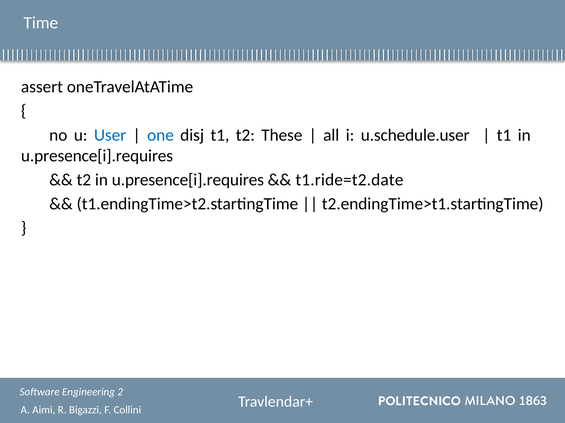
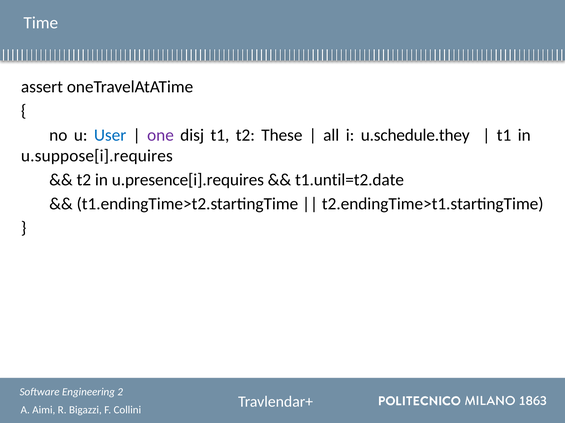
one colour: blue -> purple
u.schedule.user: u.schedule.user -> u.schedule.they
u.presence[i].requires at (97, 156): u.presence[i].requires -> u.suppose[i].requires
t1.ride=t2.date: t1.ride=t2.date -> t1.until=t2.date
